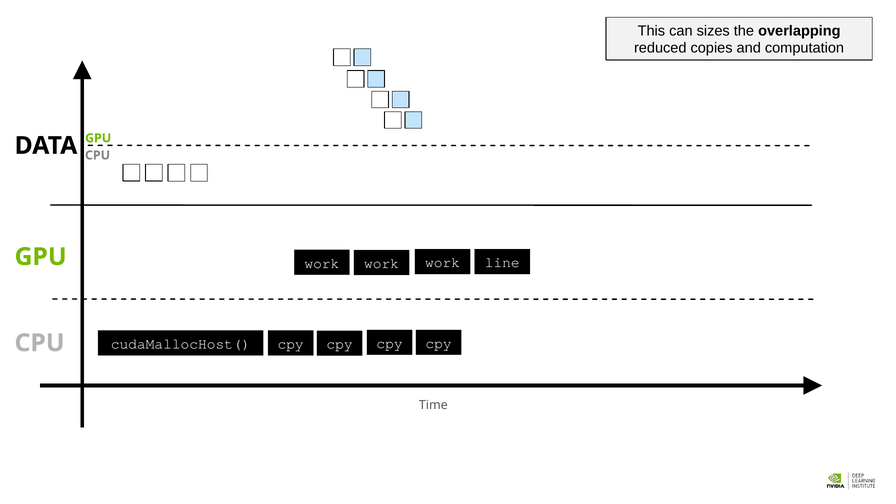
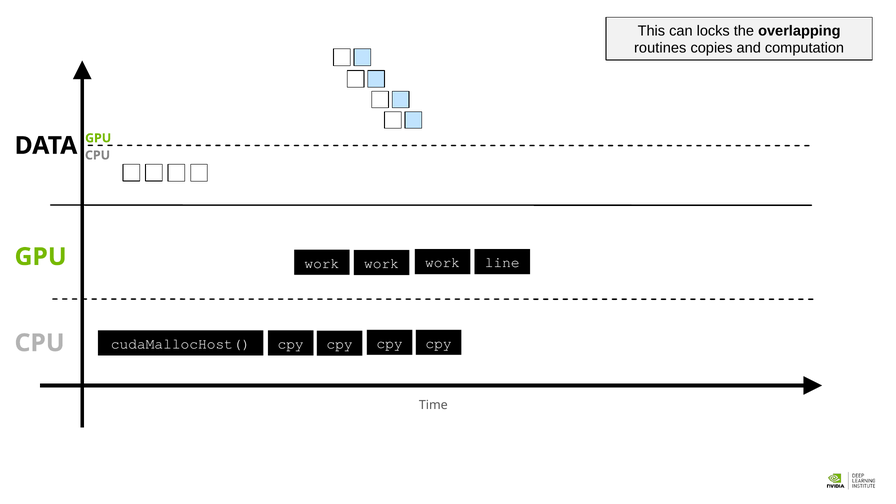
sizes: sizes -> locks
reduced: reduced -> routines
